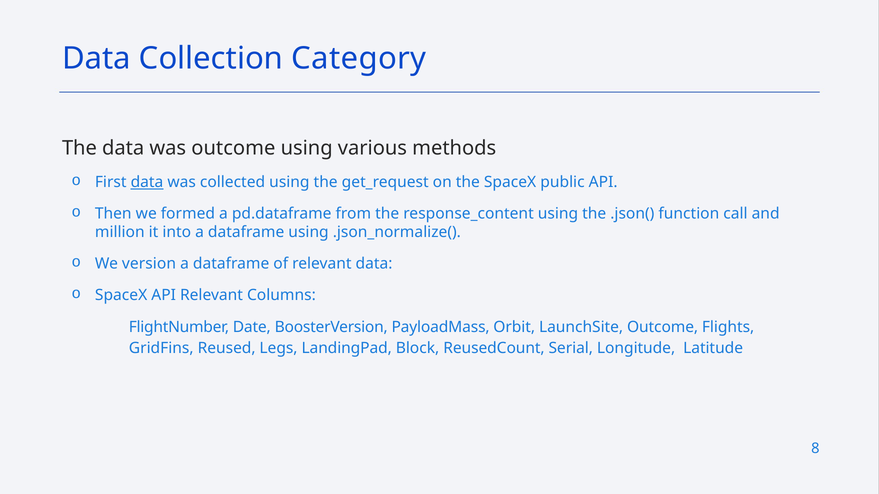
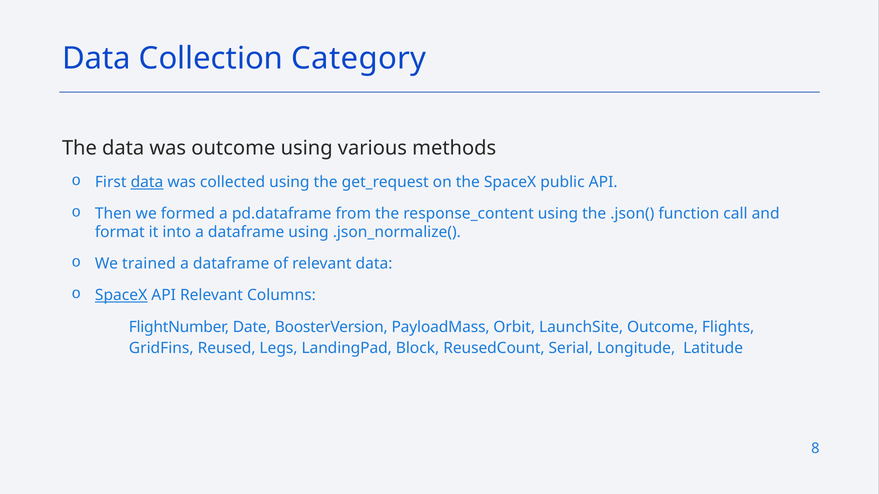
million: million -> format
version: version -> trained
SpaceX at (121, 295) underline: none -> present
